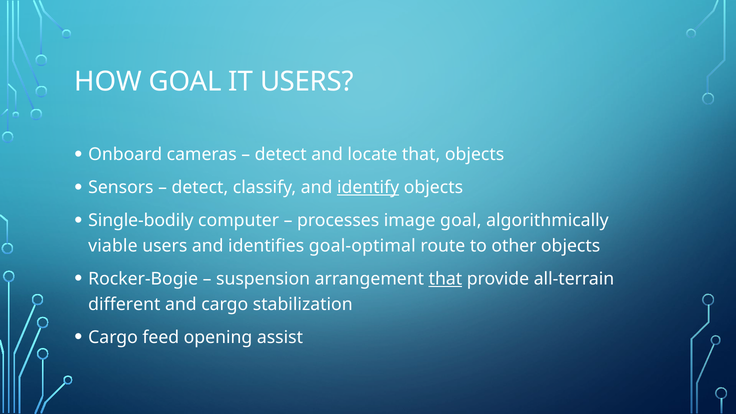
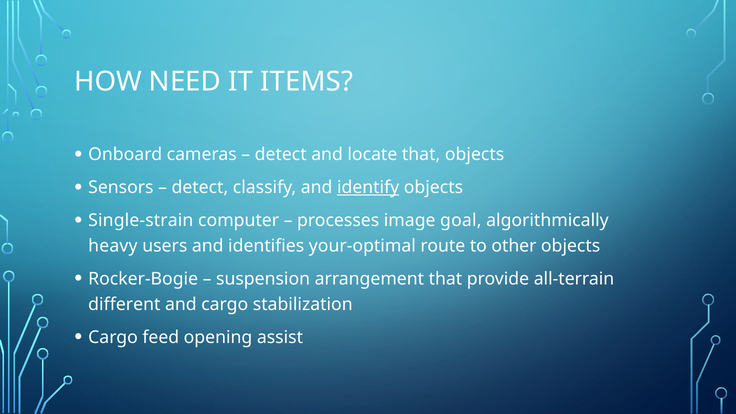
HOW GOAL: GOAL -> NEED
IT USERS: USERS -> ITEMS
Single-bodily: Single-bodily -> Single-strain
viable: viable -> heavy
goal-optimal: goal-optimal -> your-optimal
that at (445, 279) underline: present -> none
